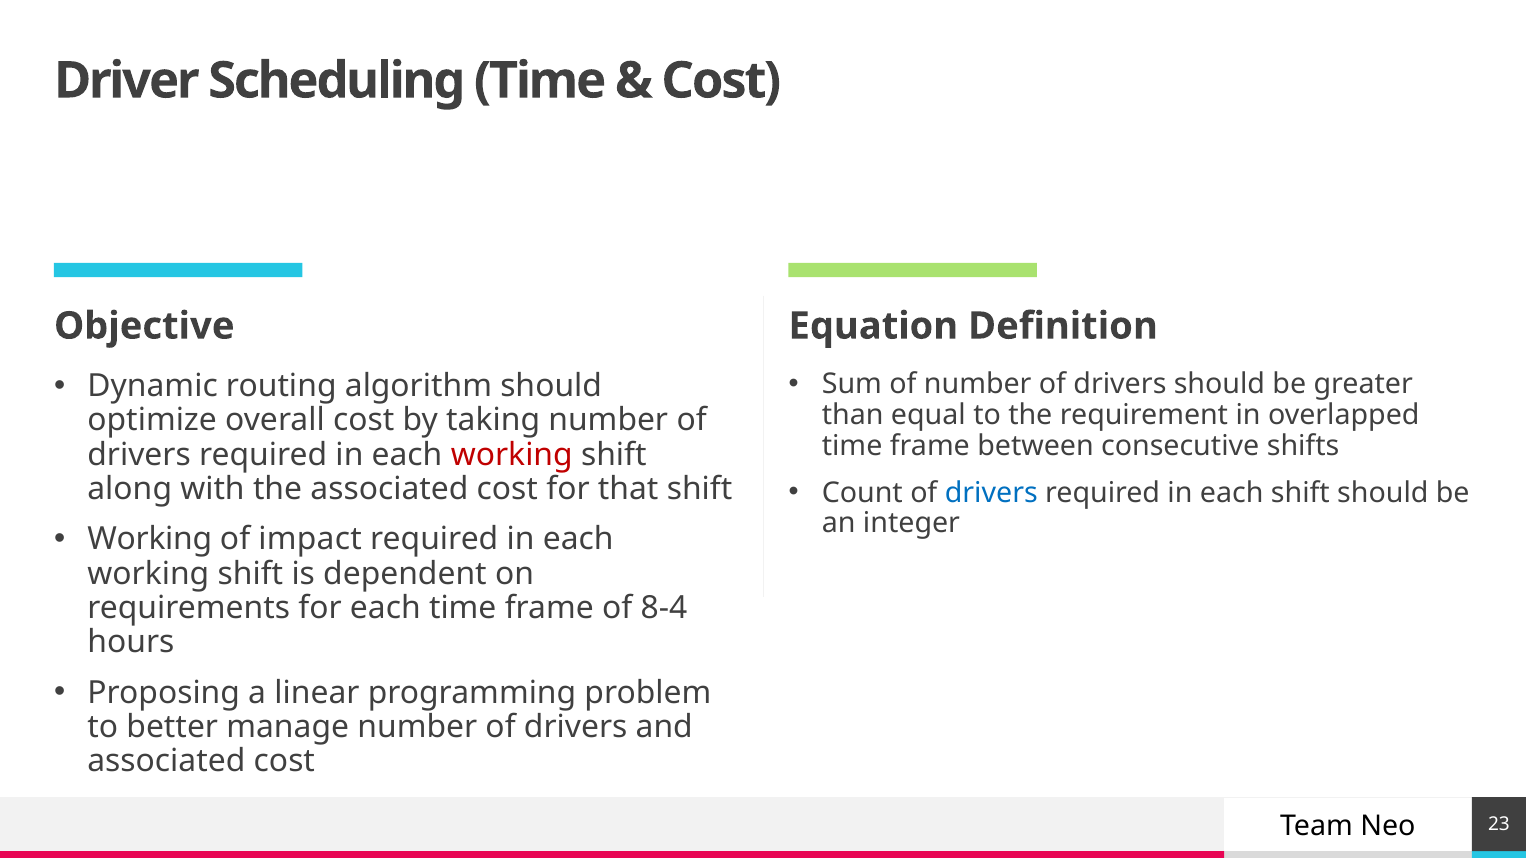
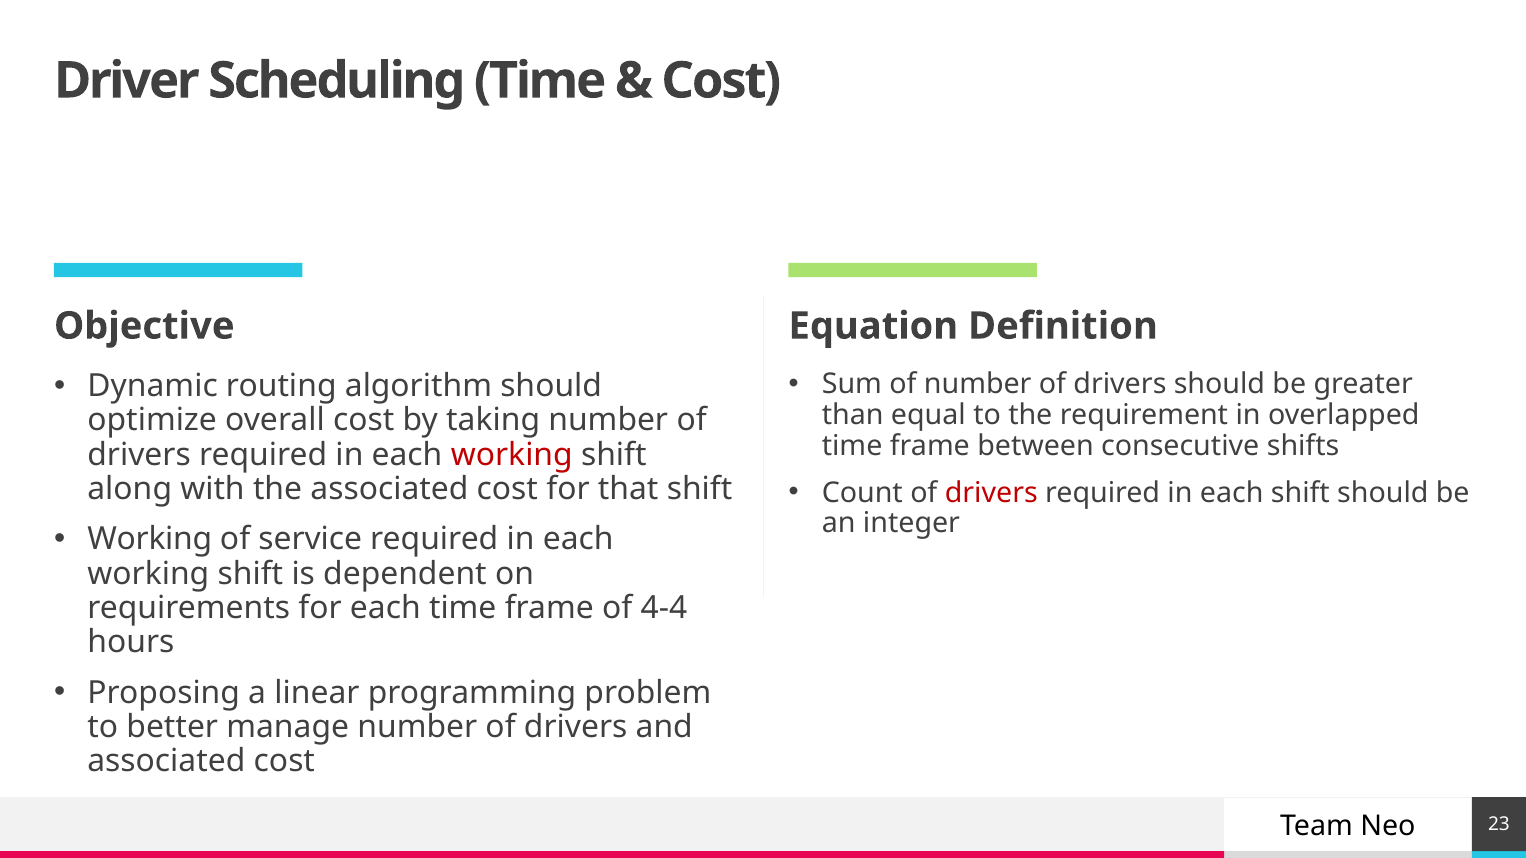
drivers at (991, 493) colour: blue -> red
impact: impact -> service
8-4: 8-4 -> 4-4
